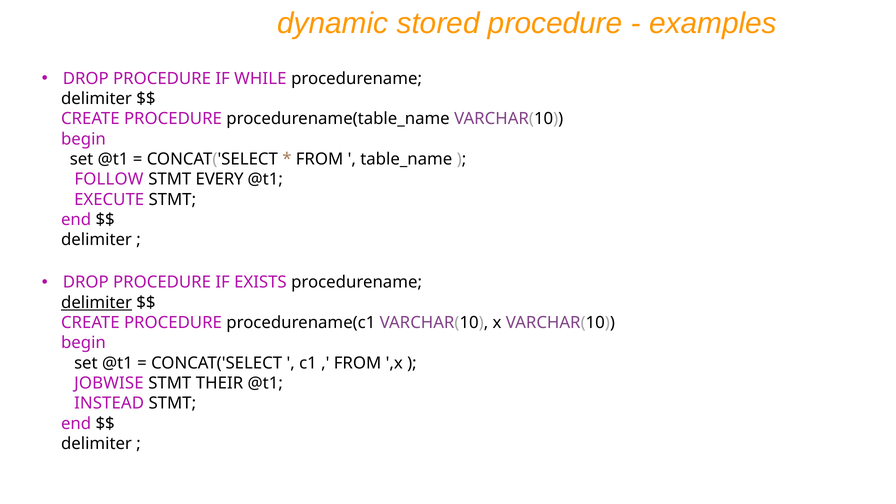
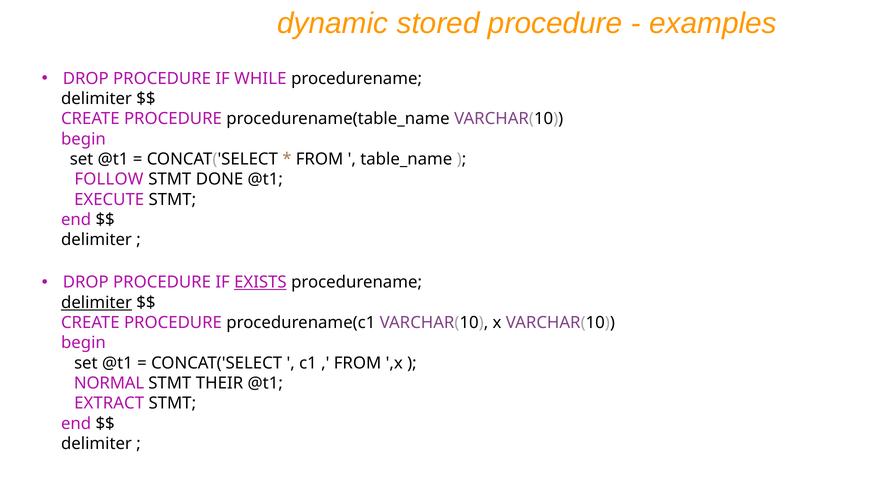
EVERY: EVERY -> DONE
EXISTS underline: none -> present
JOBWISE: JOBWISE -> NORMAL
INSTEAD: INSTEAD -> EXTRACT
